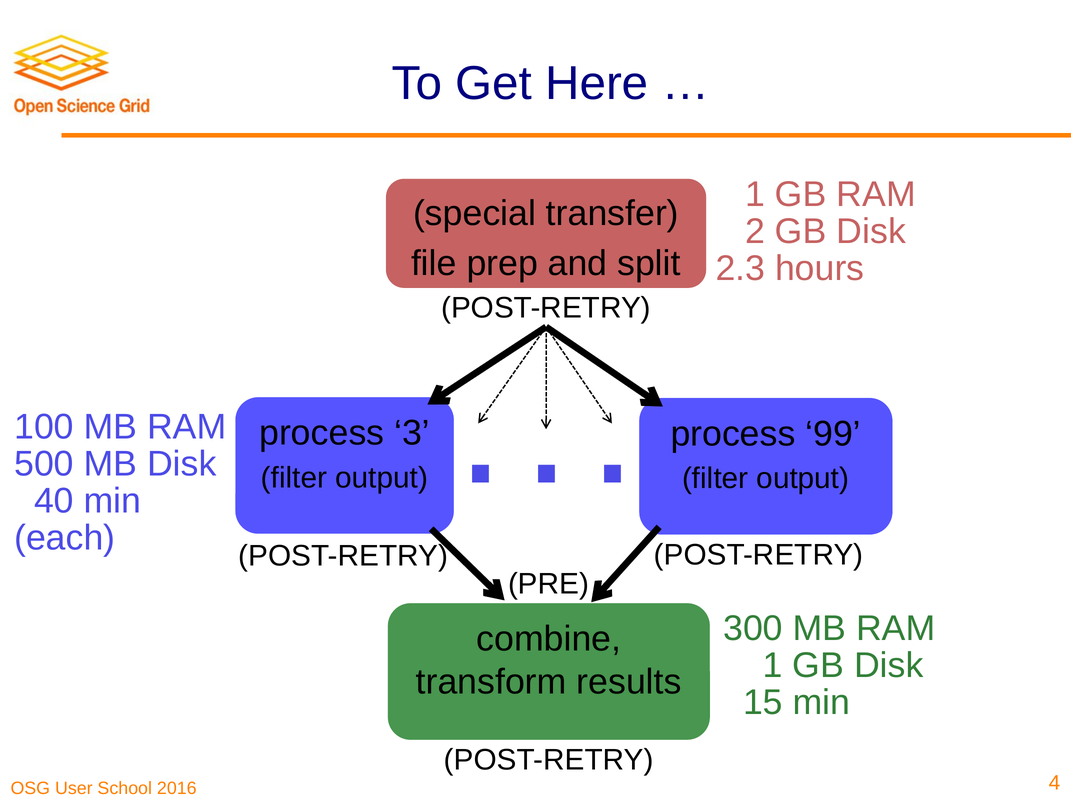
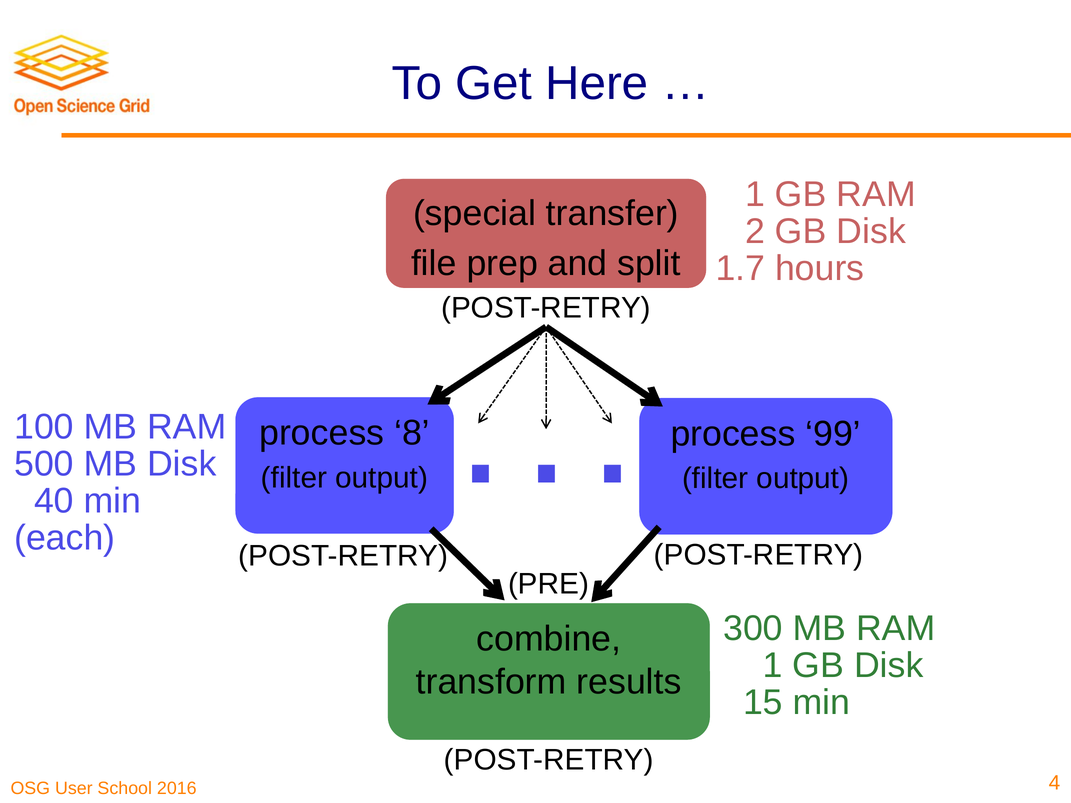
2.3: 2.3 -> 1.7
3: 3 -> 8
